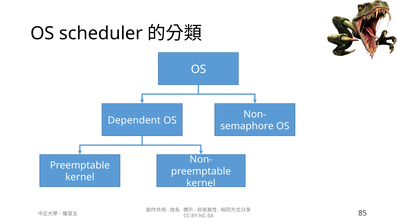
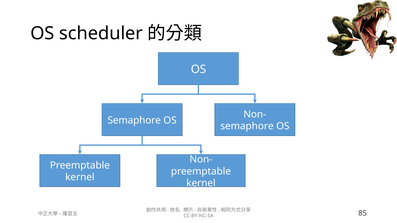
Dependent at (134, 120): Dependent -> Semaphore
